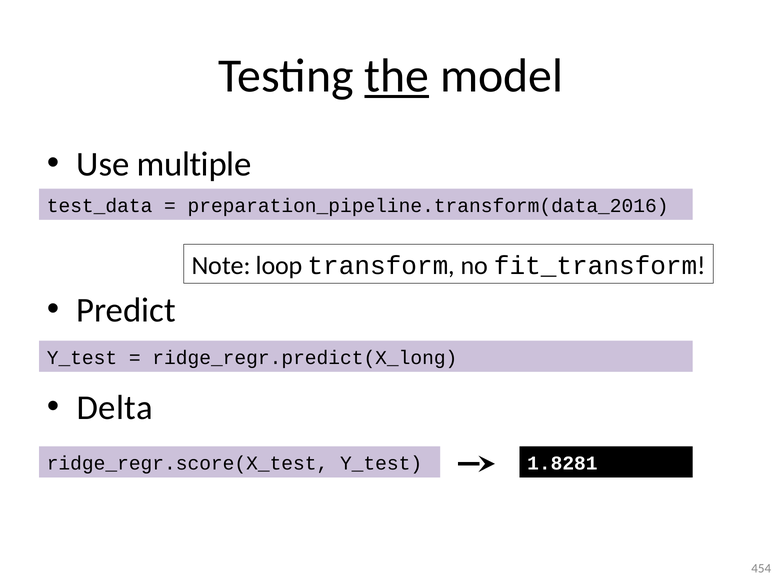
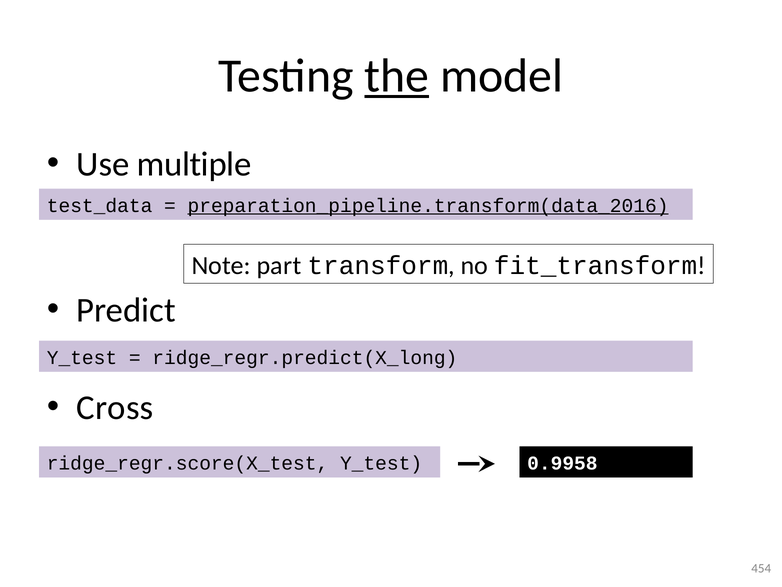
preparation_pipeline.transform(data_2016 underline: none -> present
loop: loop -> part
Delta: Delta -> Cross
1.8281: 1.8281 -> 0.9958
